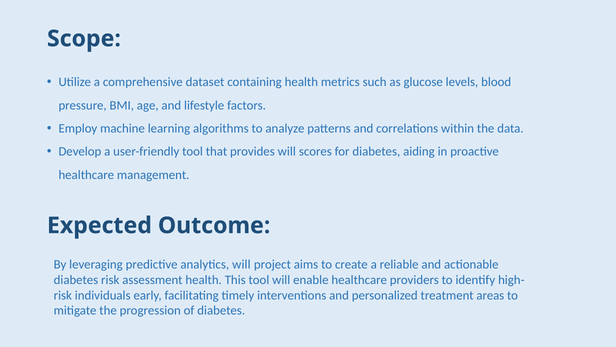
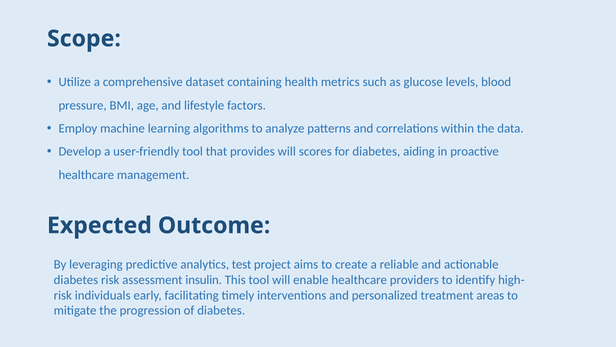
analytics will: will -> test
assessment health: health -> insulin
